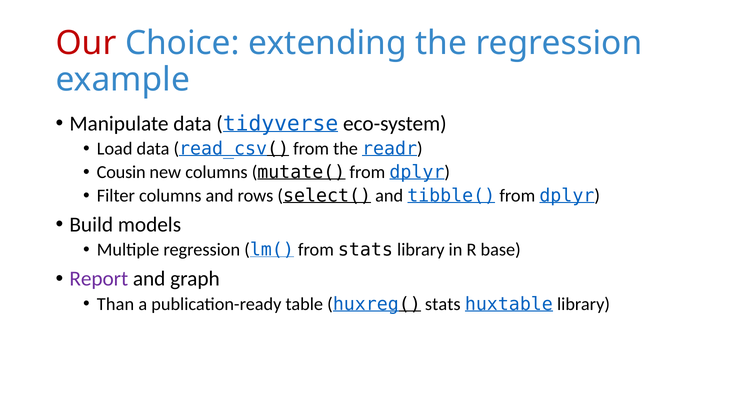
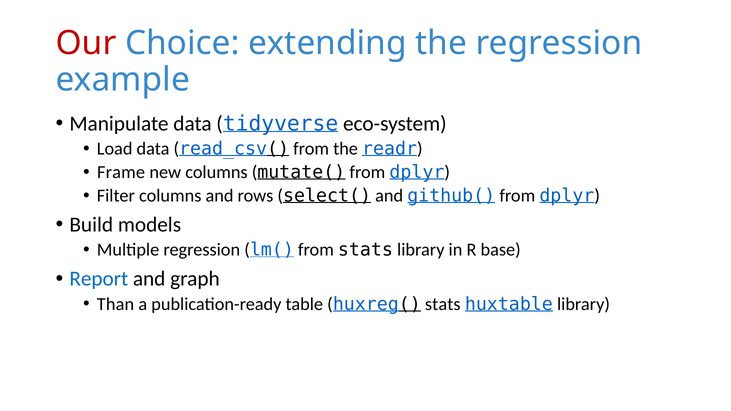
Cousin: Cousin -> Frame
tibble(: tibble( -> github(
Report colour: purple -> blue
